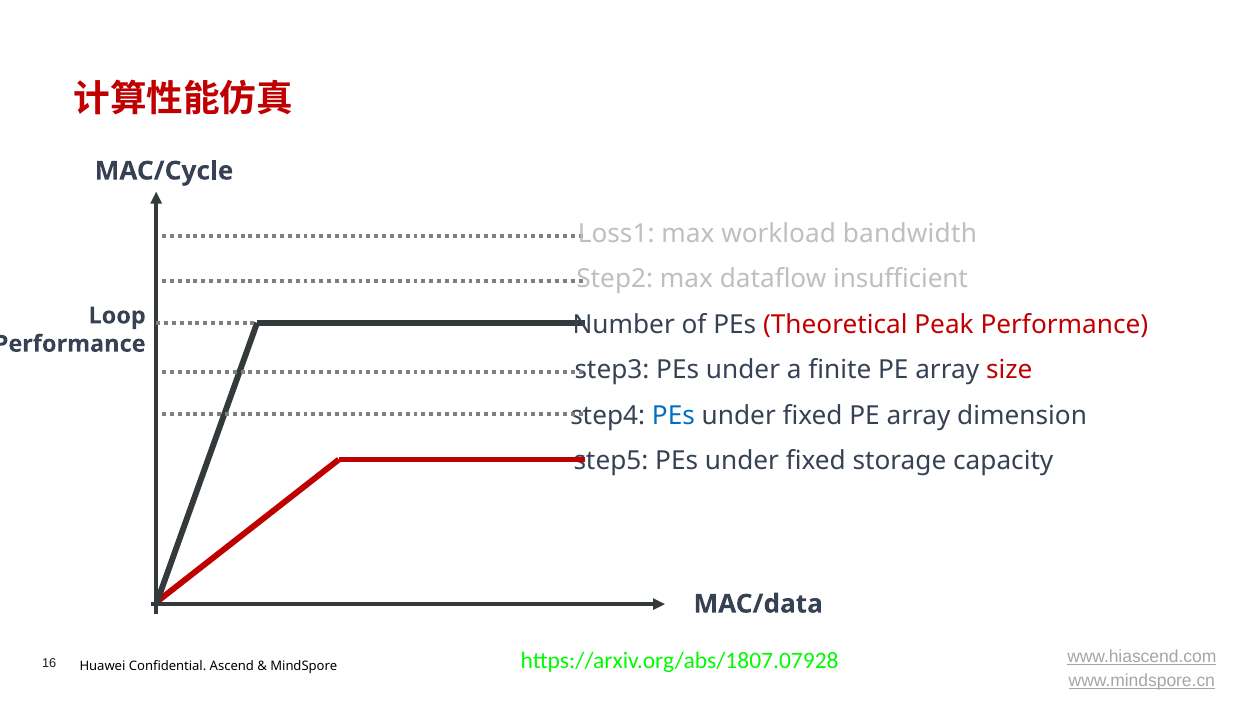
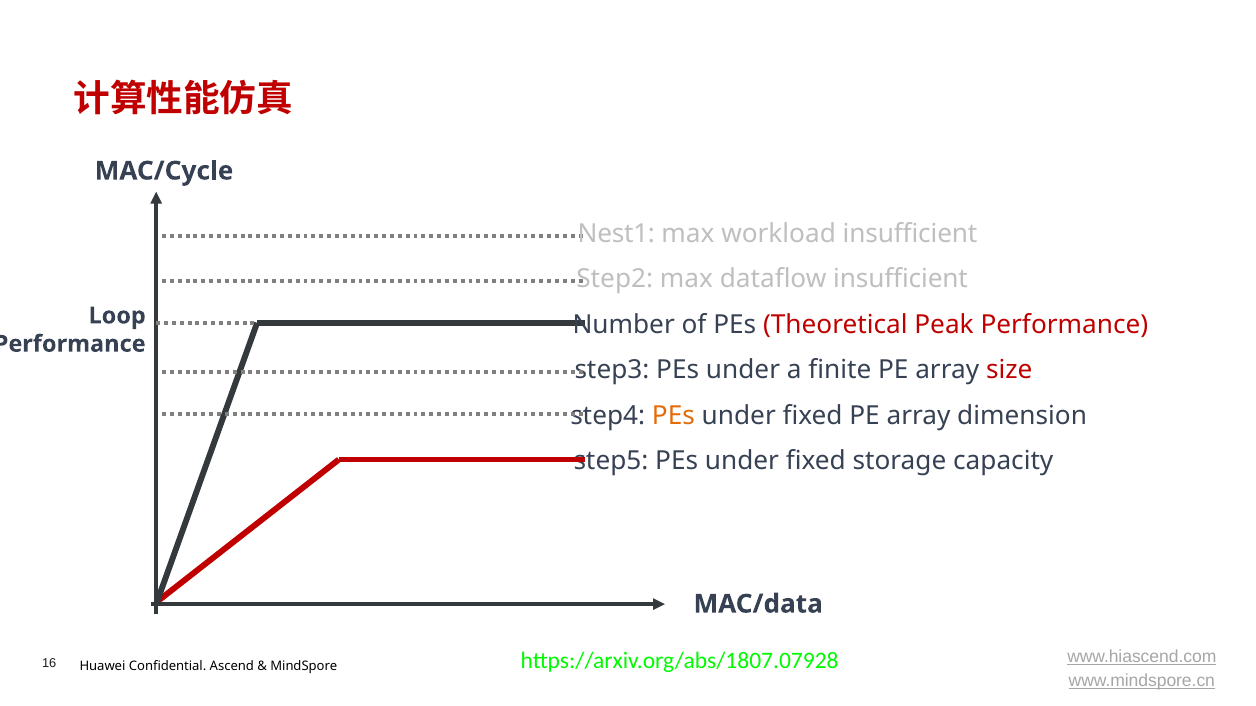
Loss1: Loss1 -> Nest1
workload bandwidth: bandwidth -> insufficient
PEs at (673, 416) colour: blue -> orange
